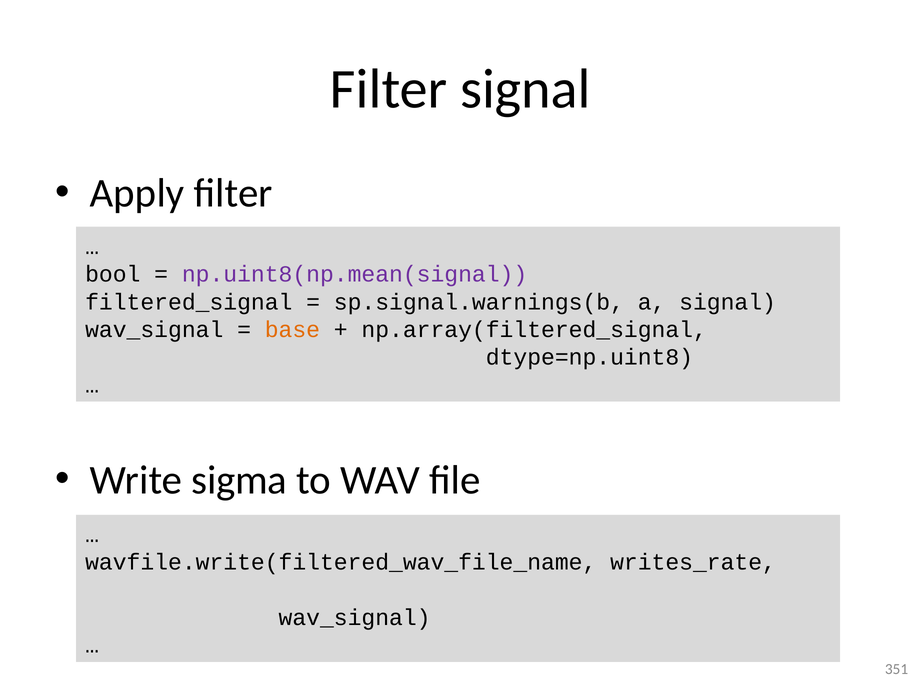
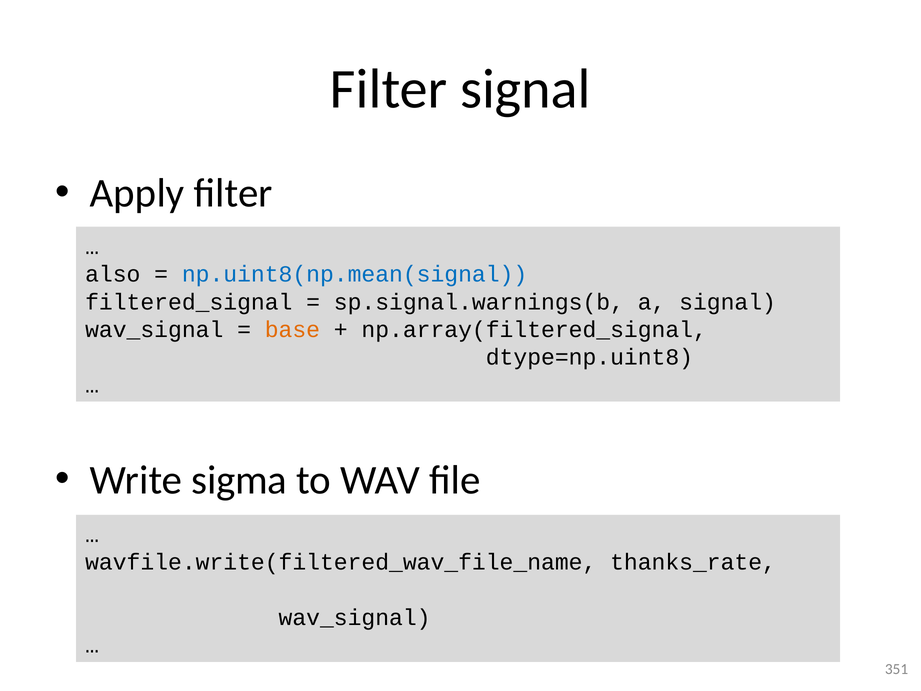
bool: bool -> also
np.uint8(np.mean(signal colour: purple -> blue
writes_rate: writes_rate -> thanks_rate
